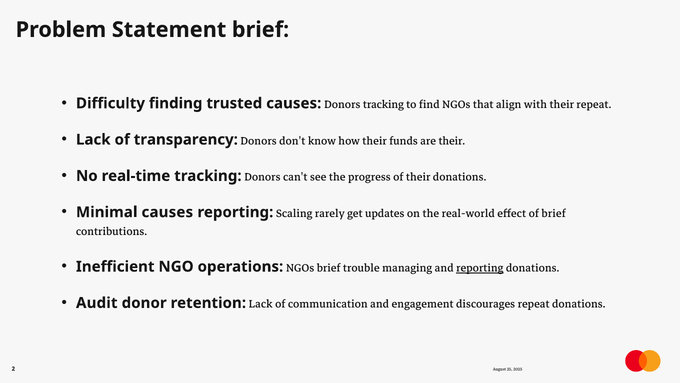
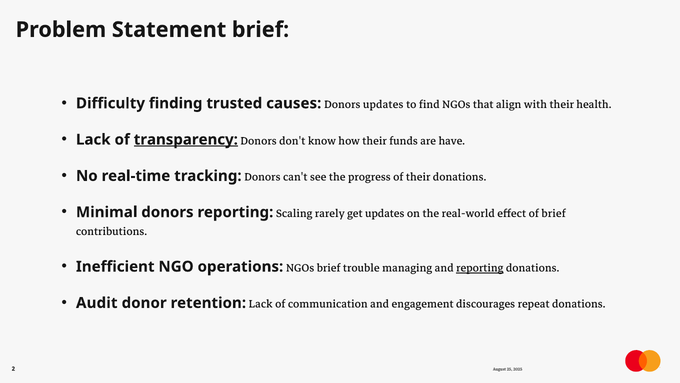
Donors tracking: tracking -> updates
their repeat: repeat -> health
transparency underline: none -> present
are their: their -> have
Minimal causes: causes -> donors
